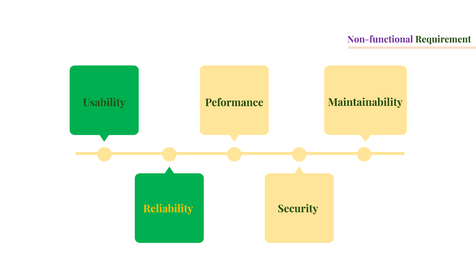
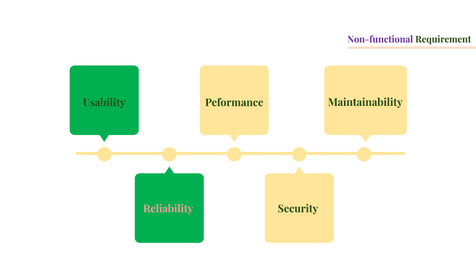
Reliability colour: yellow -> pink
